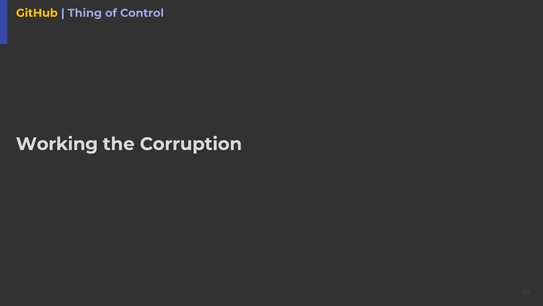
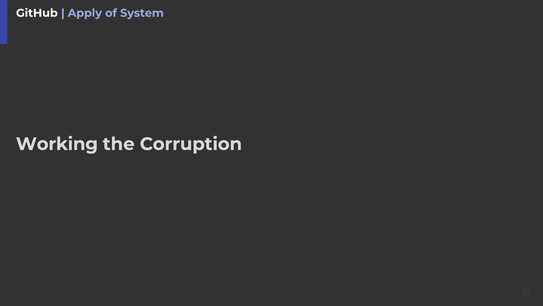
GitHub colour: yellow -> white
Thing: Thing -> Apply
Control: Control -> System
